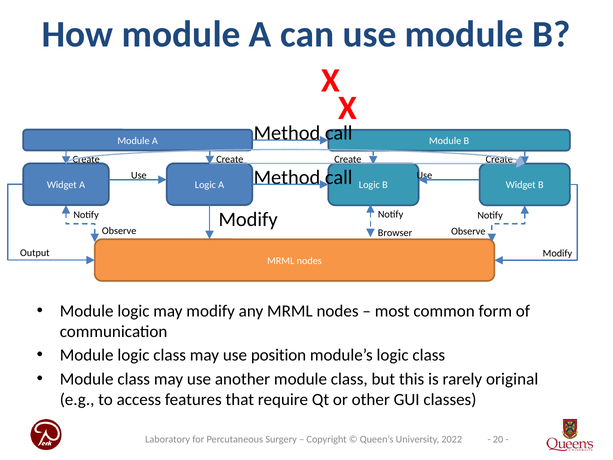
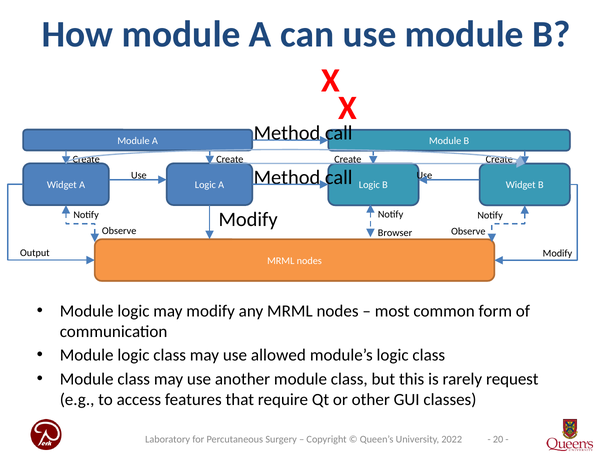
position: position -> allowed
original: original -> request
